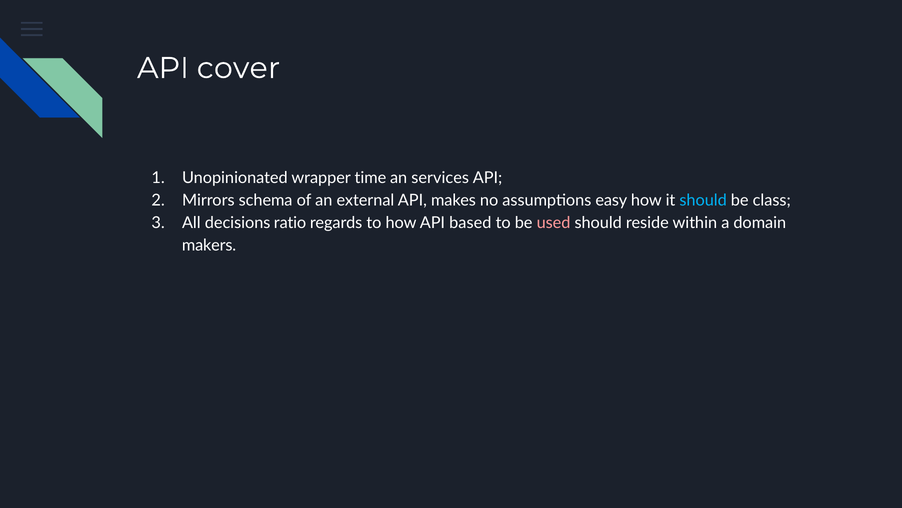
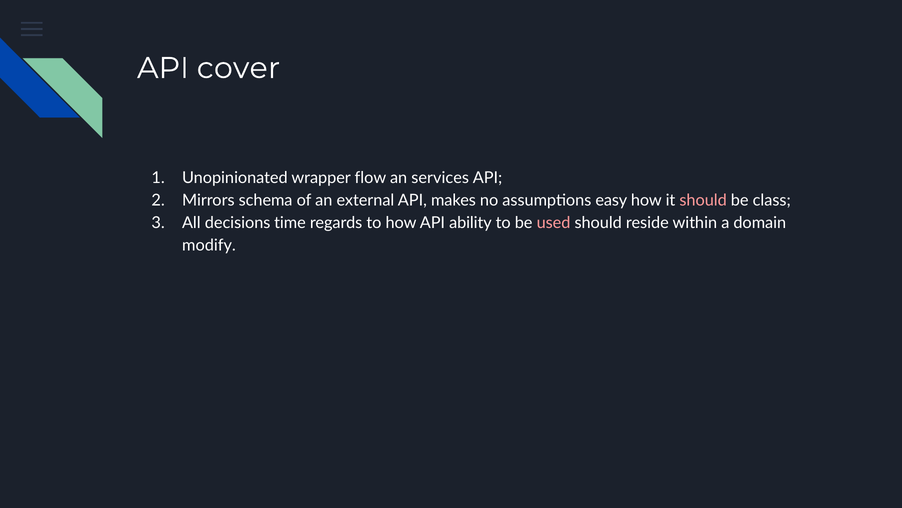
time: time -> flow
should at (703, 200) colour: light blue -> pink
ratio: ratio -> time
based: based -> ability
makers: makers -> modify
